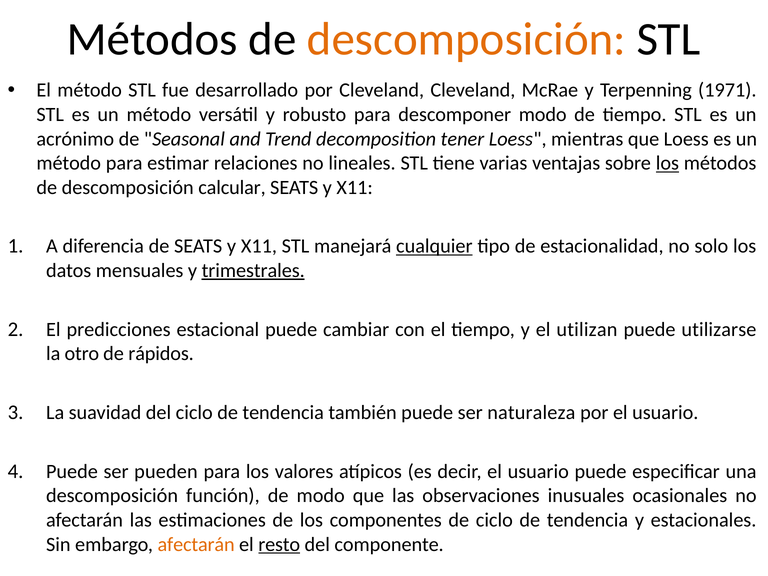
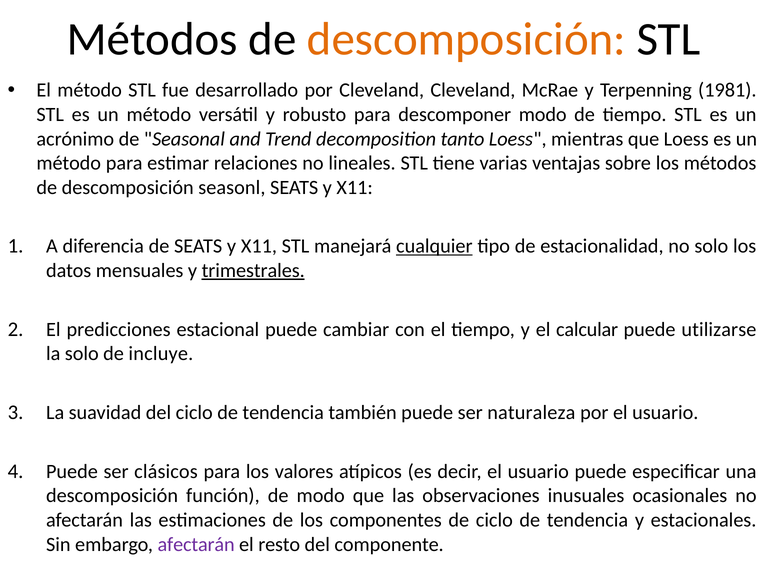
1971: 1971 -> 1981
tener: tener -> tanto
los at (667, 163) underline: present -> none
calcular: calcular -> seasonl
utilizan: utilizan -> calcular
la otro: otro -> solo
rápidos: rápidos -> incluye
pueden: pueden -> clásicos
afectarán at (196, 544) colour: orange -> purple
resto underline: present -> none
